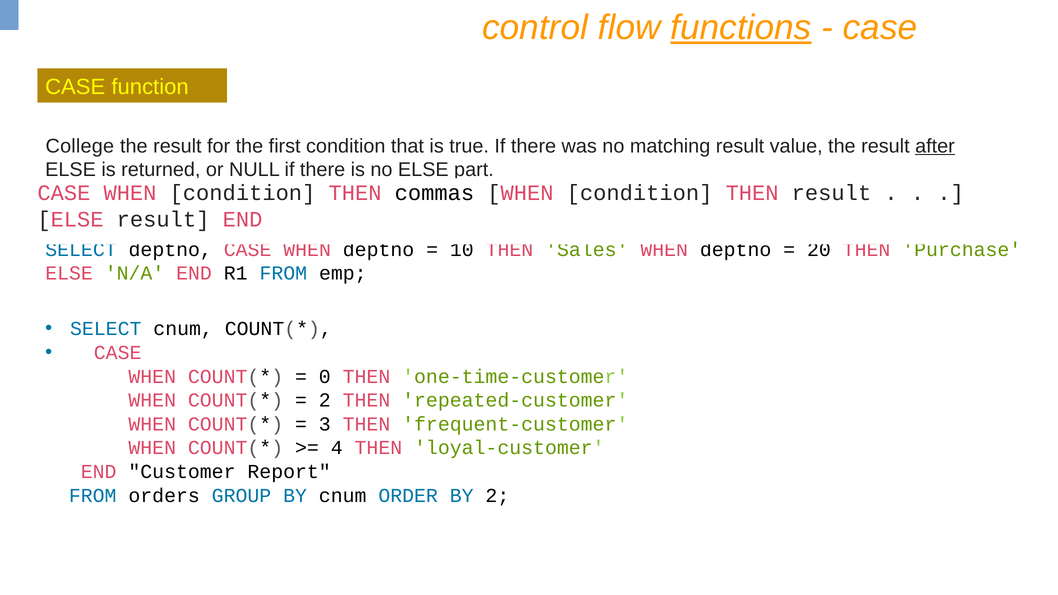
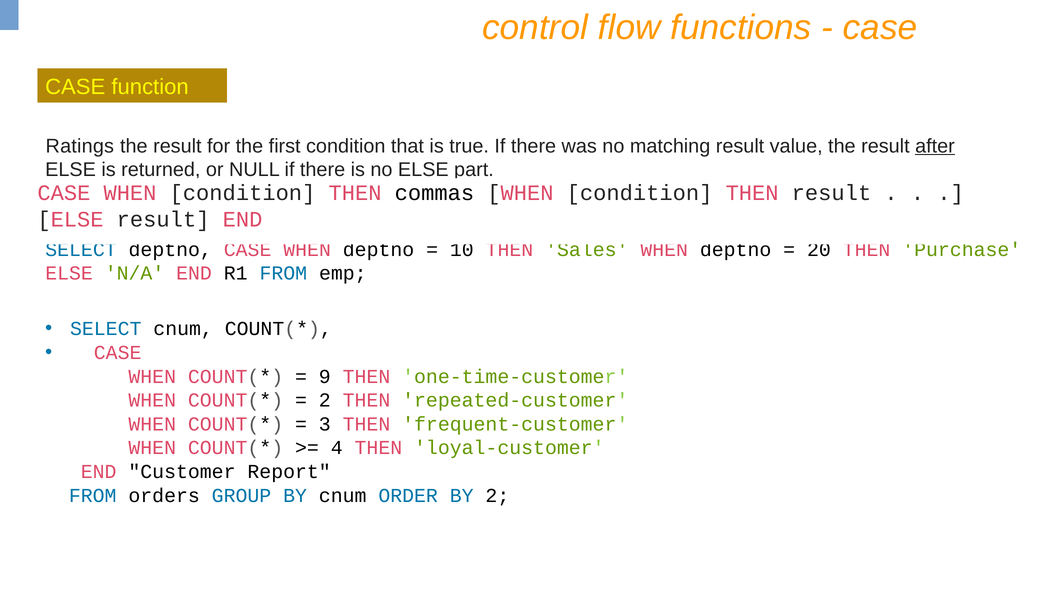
functions underline: present -> none
College: College -> Ratings
0: 0 -> 9
